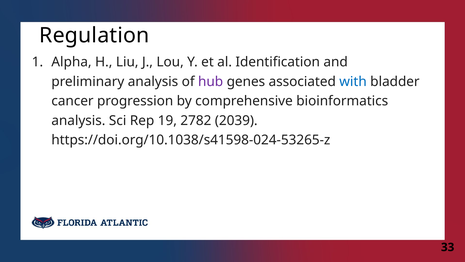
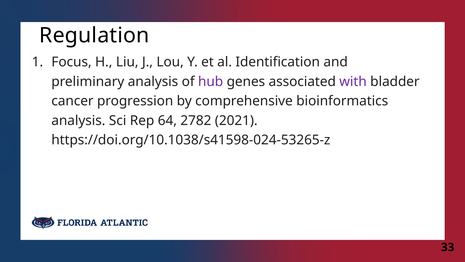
Alpha: Alpha -> Focus
with colour: blue -> purple
19: 19 -> 64
2039: 2039 -> 2021
